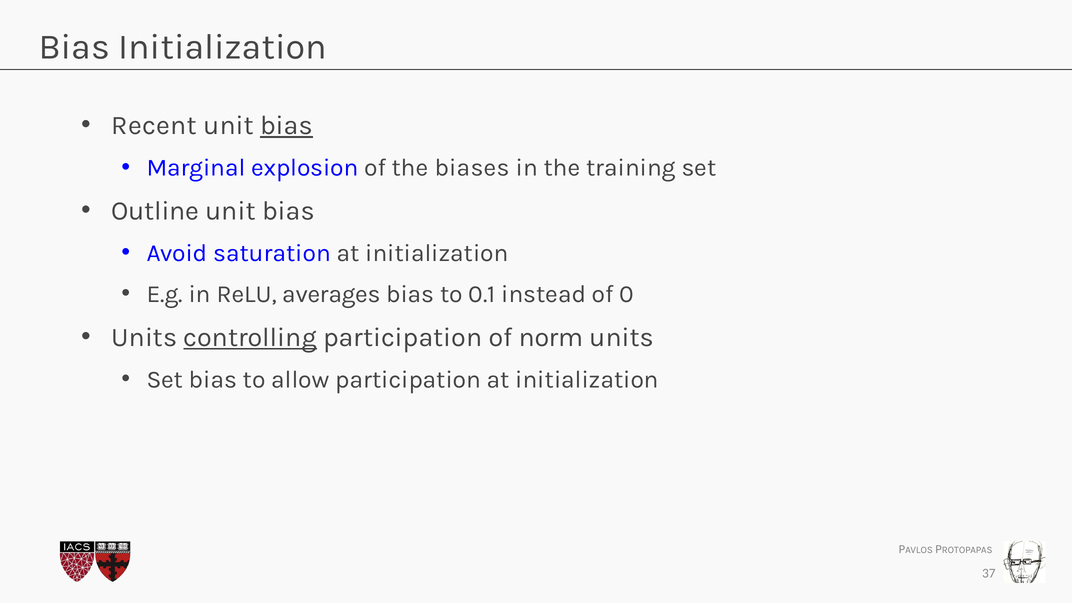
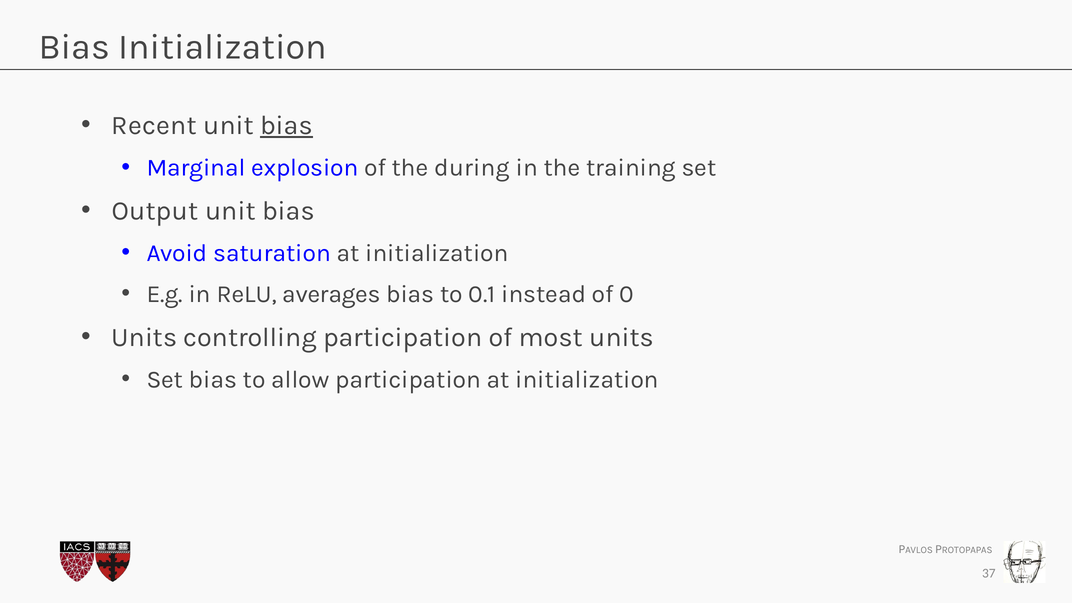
biases: biases -> during
Outline: Outline -> Output
controlling underline: present -> none
norm: norm -> most
